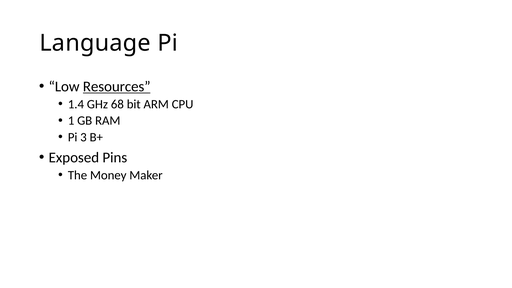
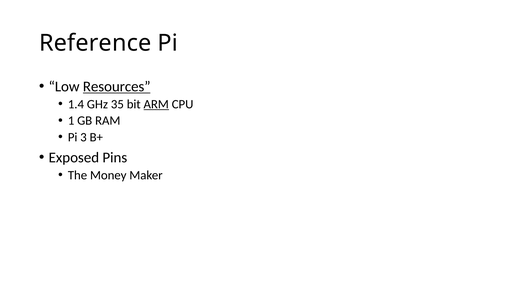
Language: Language -> Reference
68: 68 -> 35
ARM underline: none -> present
